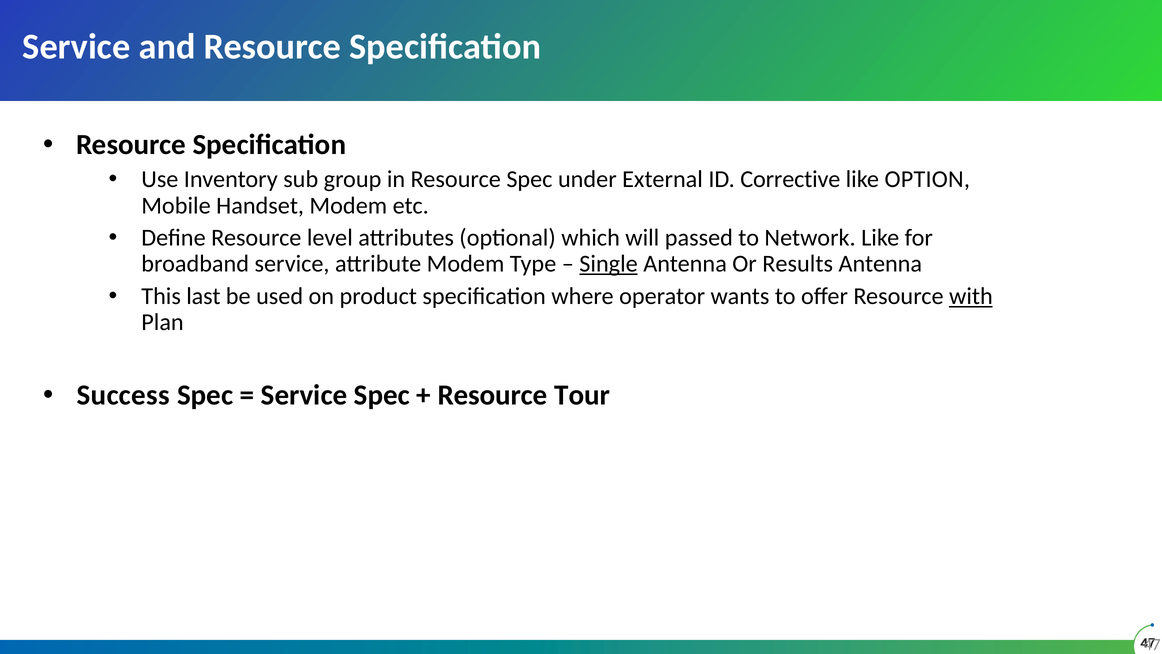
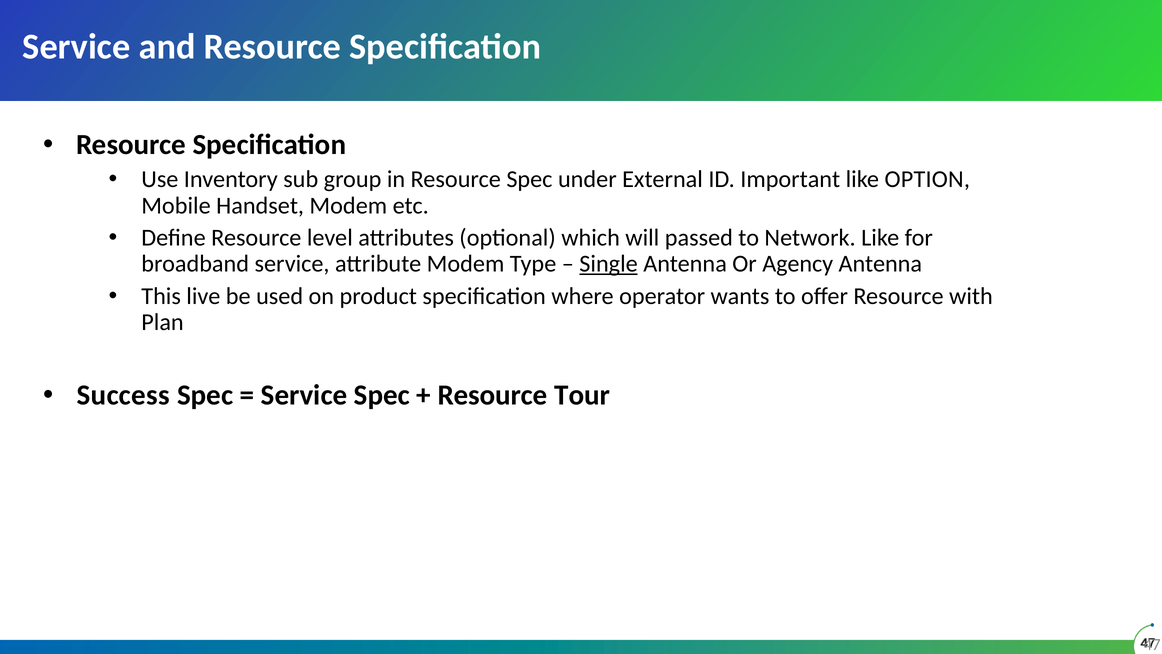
Corrective: Corrective -> Important
Results: Results -> Agency
last: last -> live
with underline: present -> none
